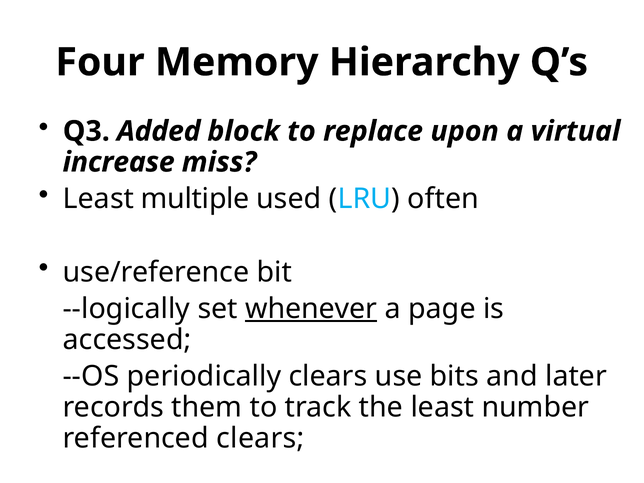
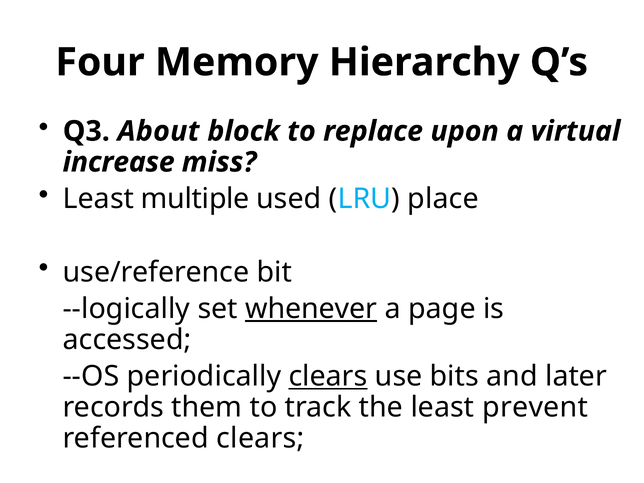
Added: Added -> About
often: often -> place
clears at (328, 376) underline: none -> present
number: number -> prevent
